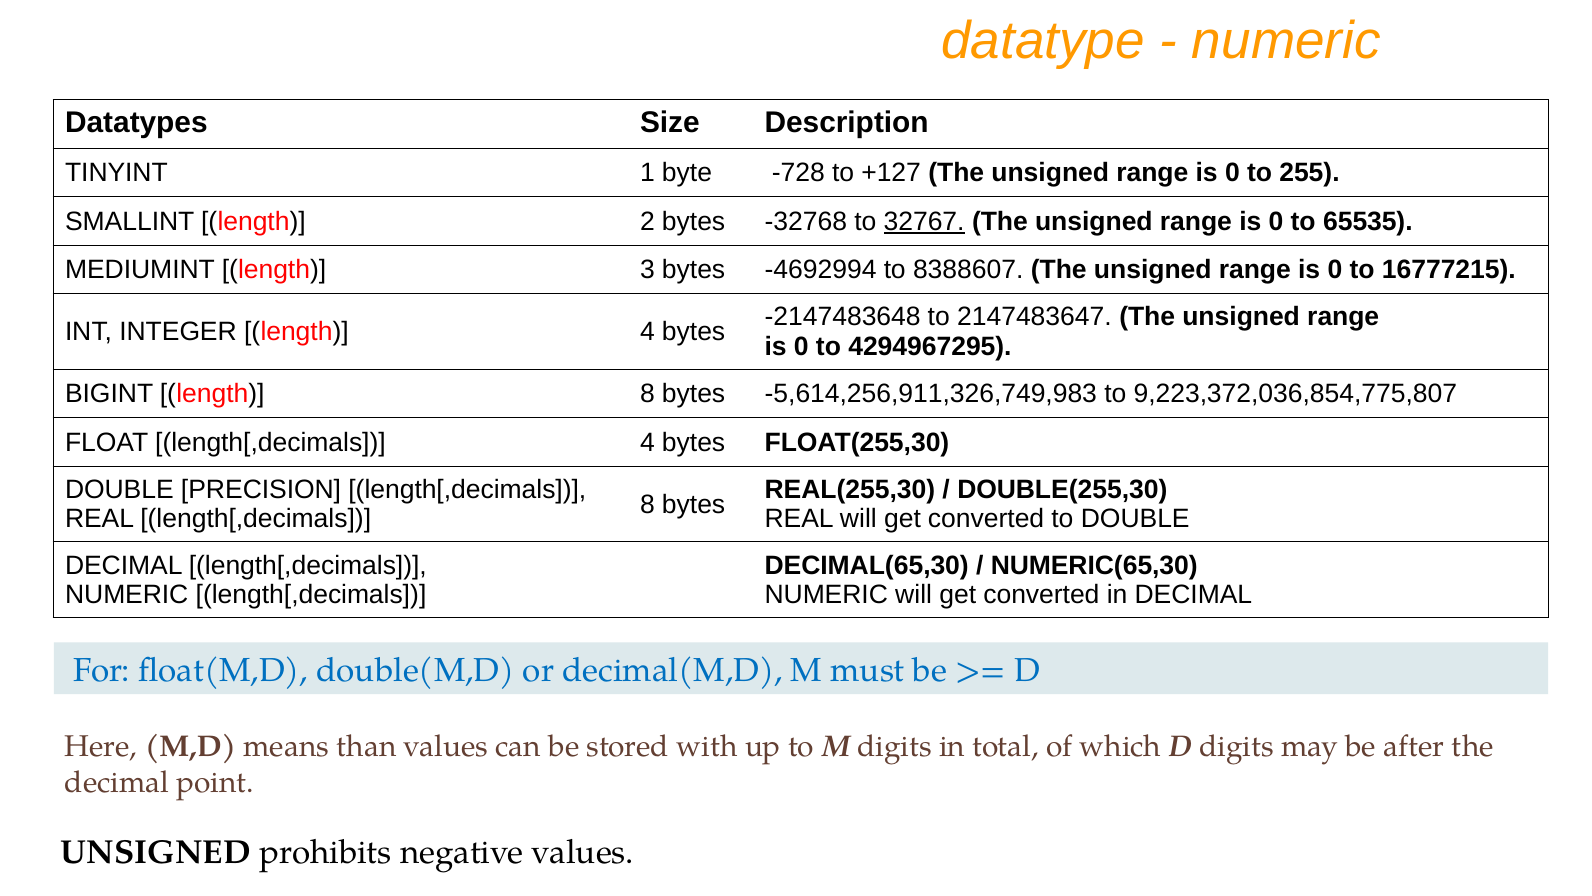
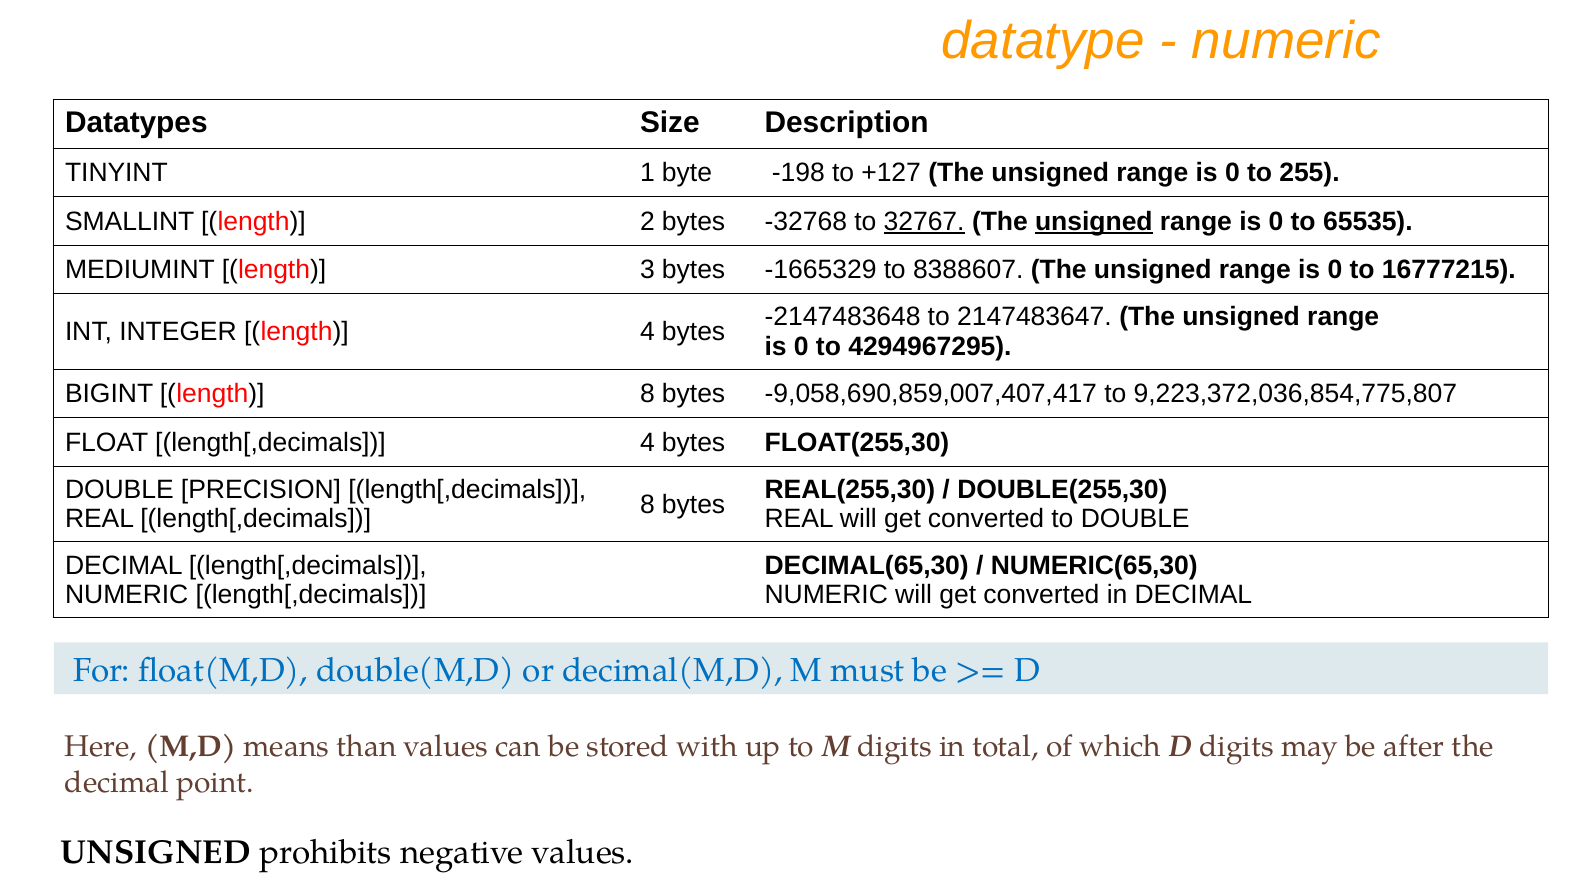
-728: -728 -> -198
unsigned at (1094, 221) underline: none -> present
-4692994: -4692994 -> -1665329
-5,614,256,911,326,749,983: -5,614,256,911,326,749,983 -> -9,058,690,859,007,407,417
